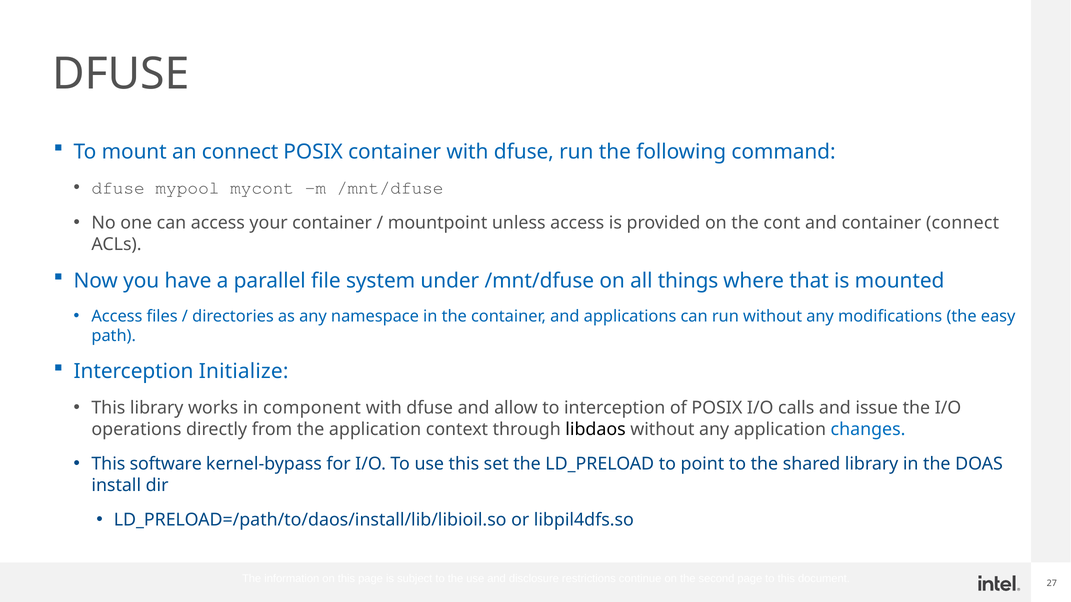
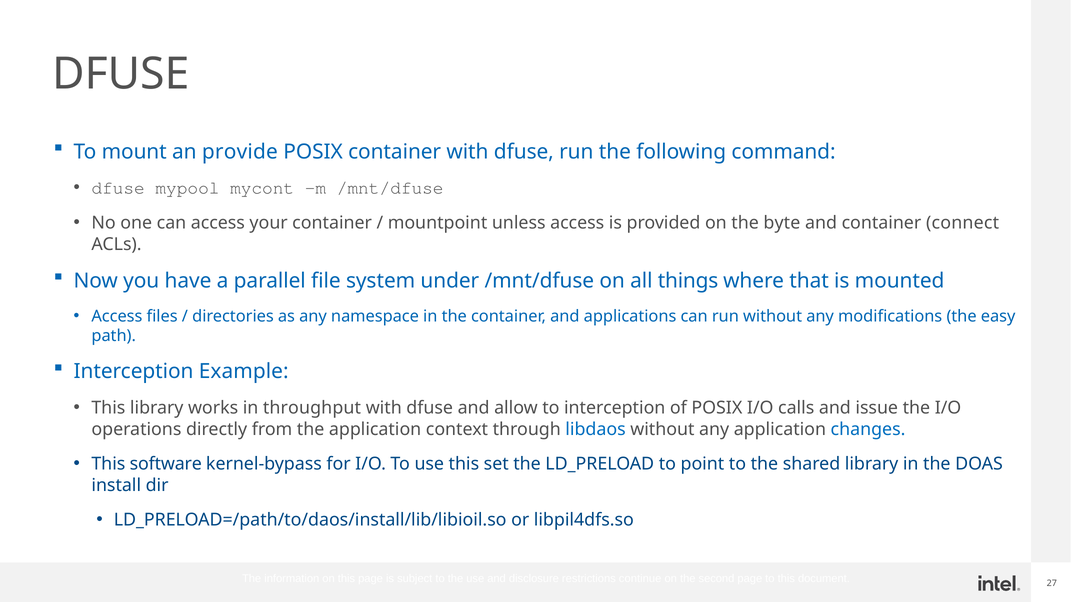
an connect: connect -> provide
cont: cont -> byte
Initialize: Initialize -> Example
component: component -> throughput
libdaos colour: black -> blue
